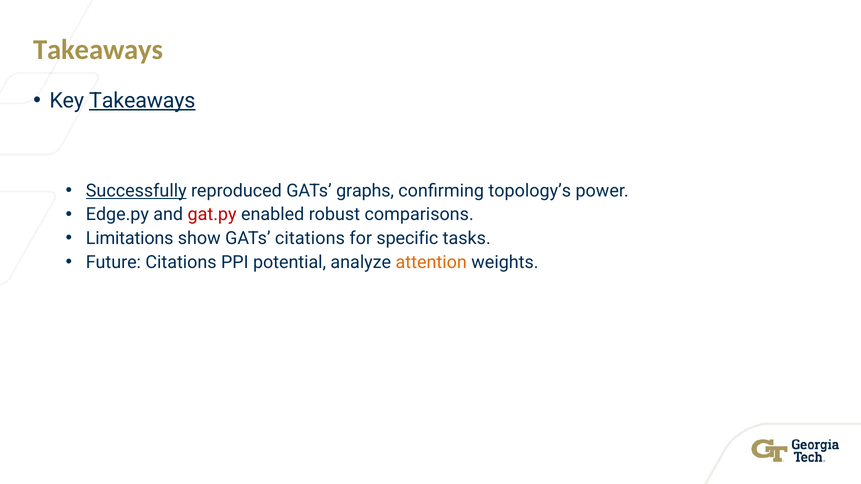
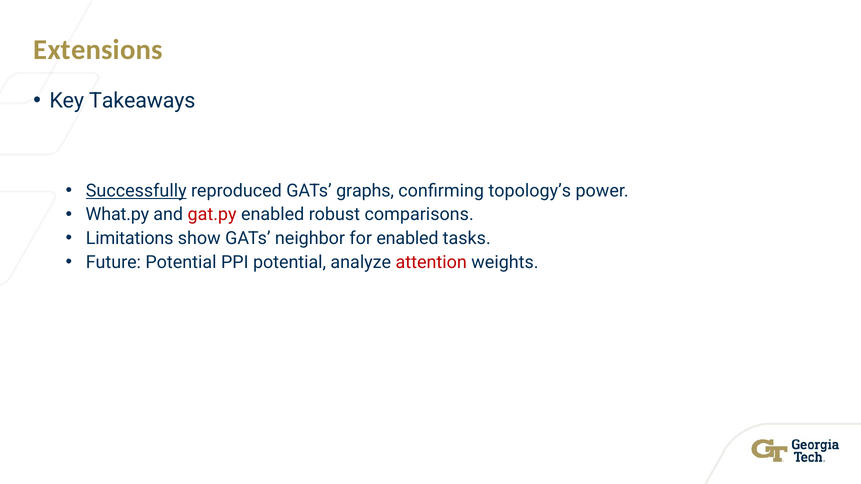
Takeaways at (98, 50): Takeaways -> Extensions
Takeaways at (142, 101) underline: present -> none
Edge.py: Edge.py -> What.py
GATs citations: citations -> neighbor
for specific: specific -> enabled
Future Citations: Citations -> Potential
attention colour: orange -> red
